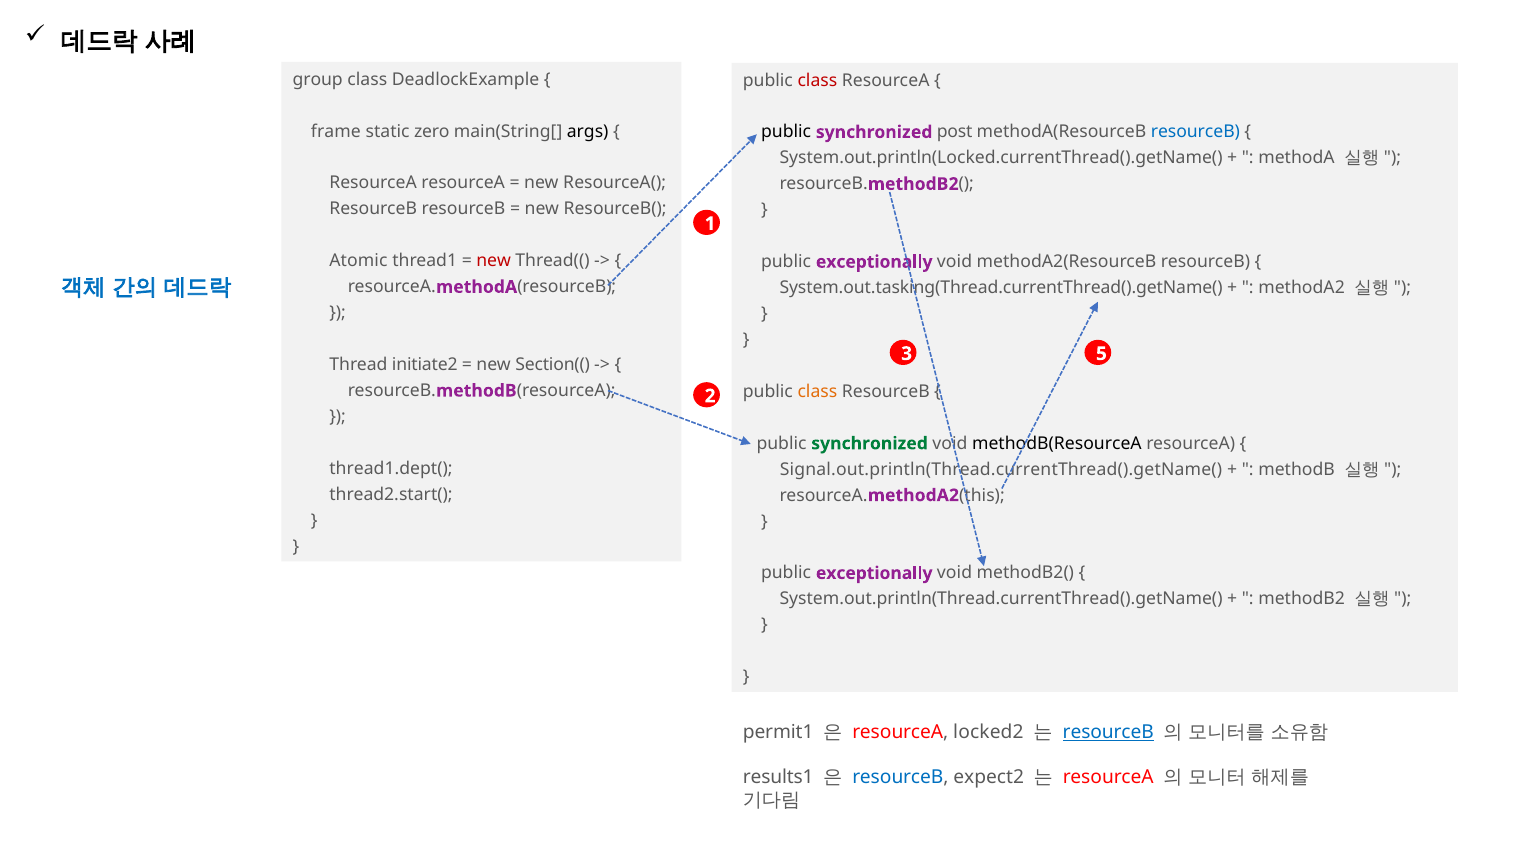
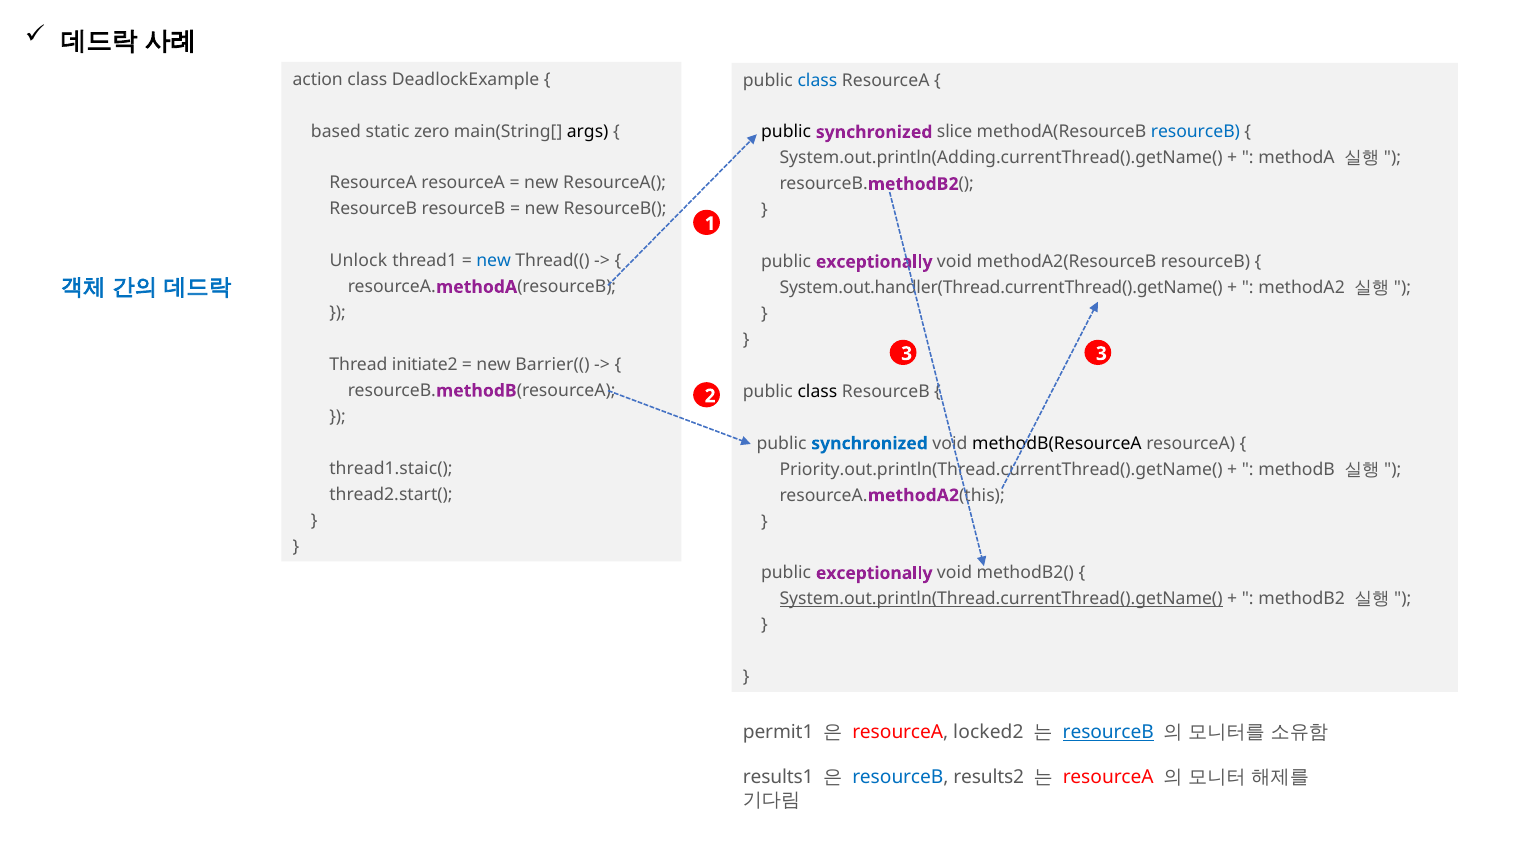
group: group -> action
class at (817, 80) colour: red -> blue
frame: frame -> based
post: post -> slice
System.out.println(Locked.currentThread().getName(: System.out.println(Locked.currentThread().getName( -> System.out.println(Adding.currentThread().getName(
Atomic: Atomic -> Unlock
new at (494, 261) colour: red -> blue
System.out.tasking(Thread.currentThread().getName(: System.out.tasking(Thread.currentThread().getName( -> System.out.handler(Thread.currentThread().getName(
3 5: 5 -> 3
Section((: Section(( -> Barrier((
class at (817, 392) colour: orange -> black
synchronized at (870, 443) colour: green -> blue
thread1.dept(: thread1.dept( -> thread1.staic(
Signal.out.println(Thread.currentThread().getName(: Signal.out.println(Thread.currentThread().getName( -> Priority.out.println(Thread.currentThread().getName(
System.out.println(Thread.currentThread().getName( underline: none -> present
expect2: expect2 -> results2
